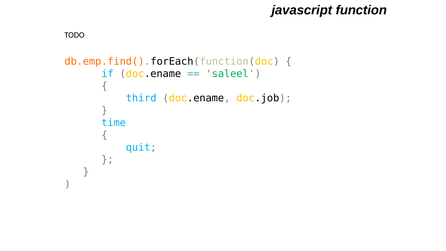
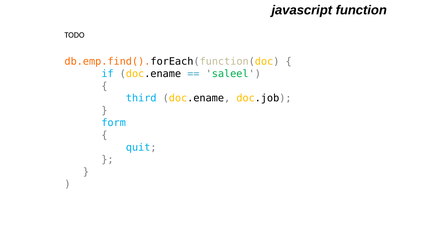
time: time -> form
